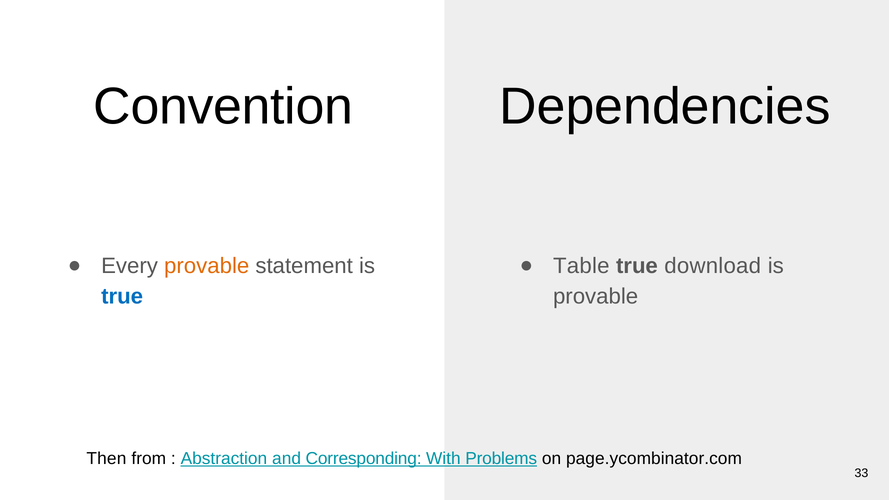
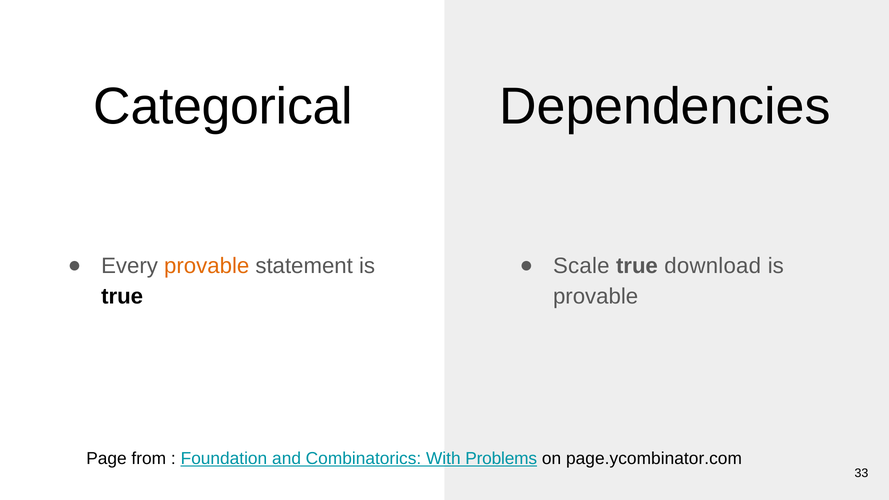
Convention: Convention -> Categorical
Table: Table -> Scale
true at (122, 297) colour: blue -> black
Then: Then -> Page
Abstraction: Abstraction -> Foundation
Corresponding: Corresponding -> Combinatorics
